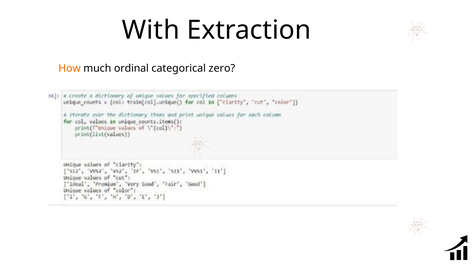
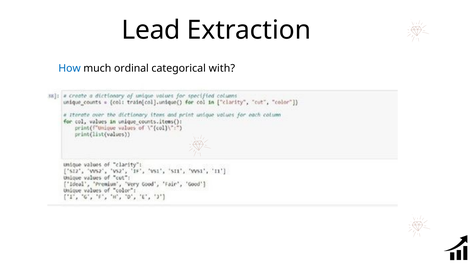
With: With -> Lead
How colour: orange -> blue
zero: zero -> with
